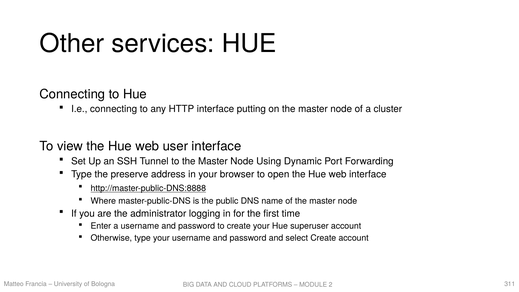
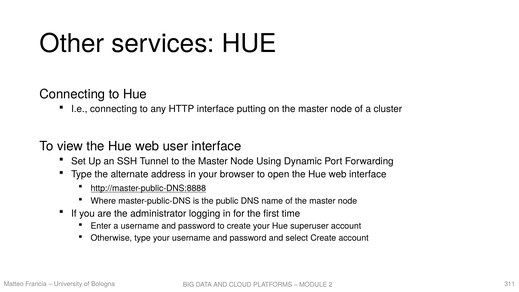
preserve: preserve -> alternate
